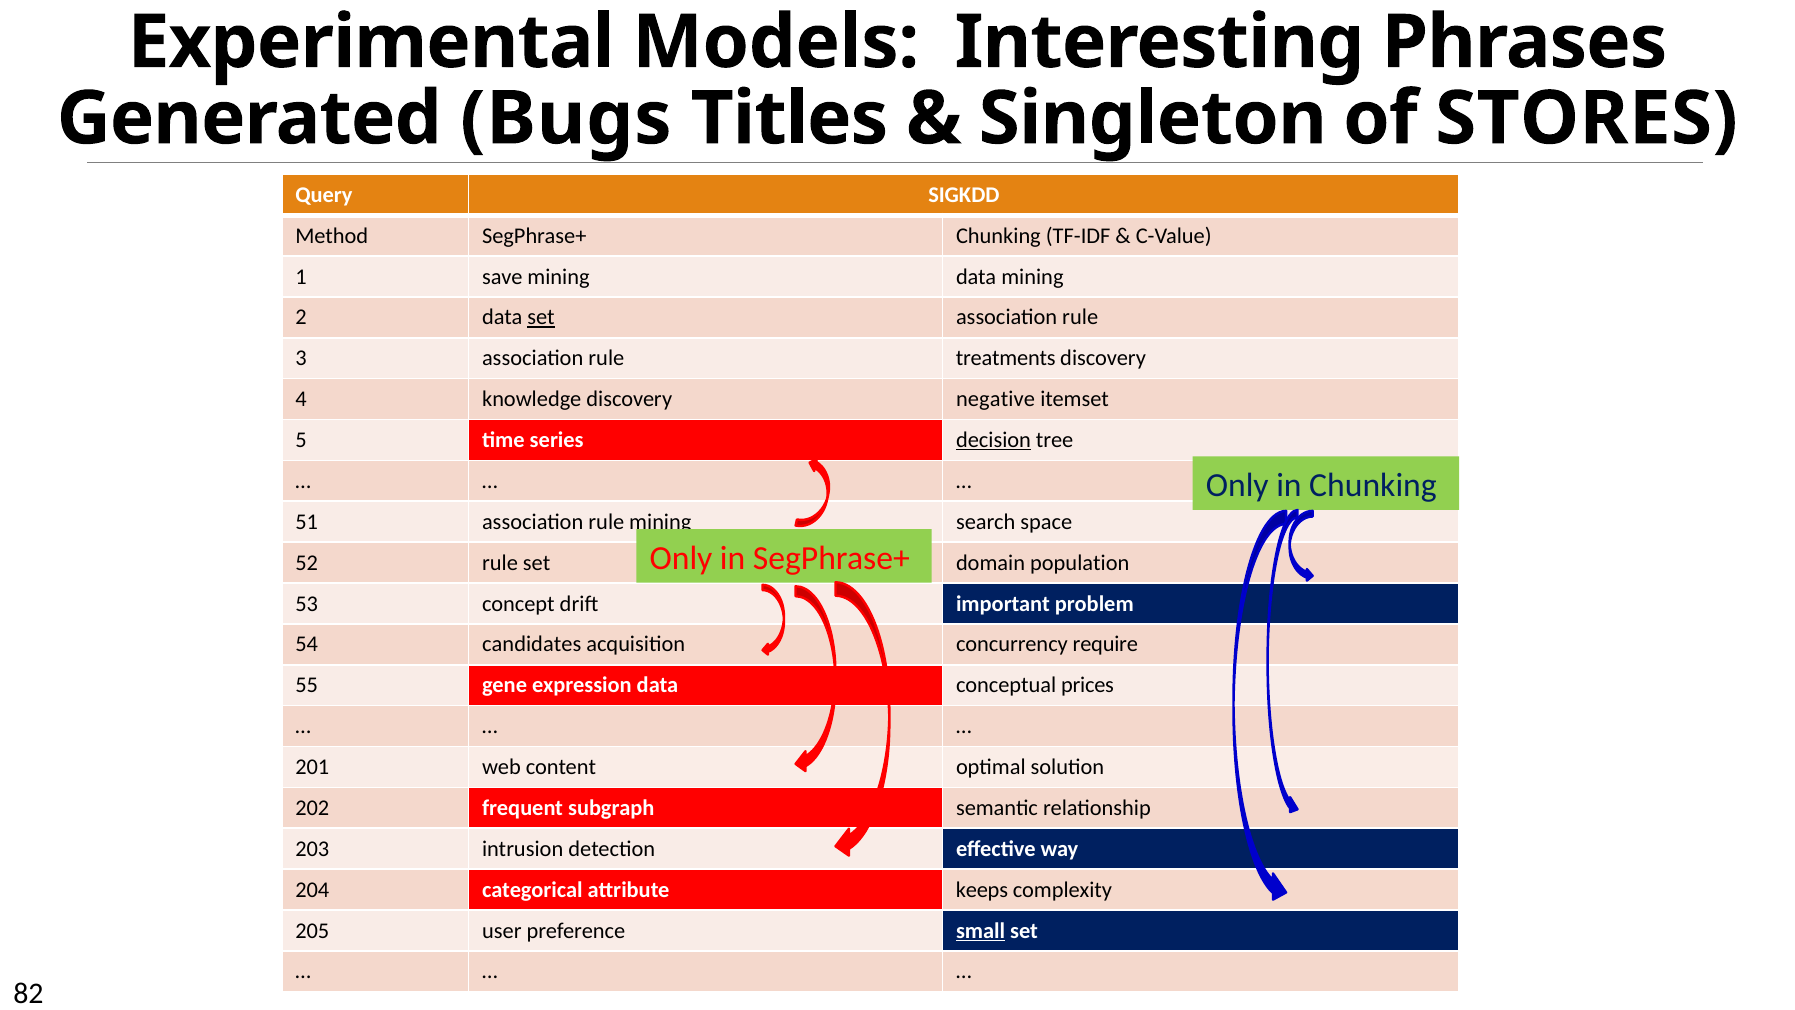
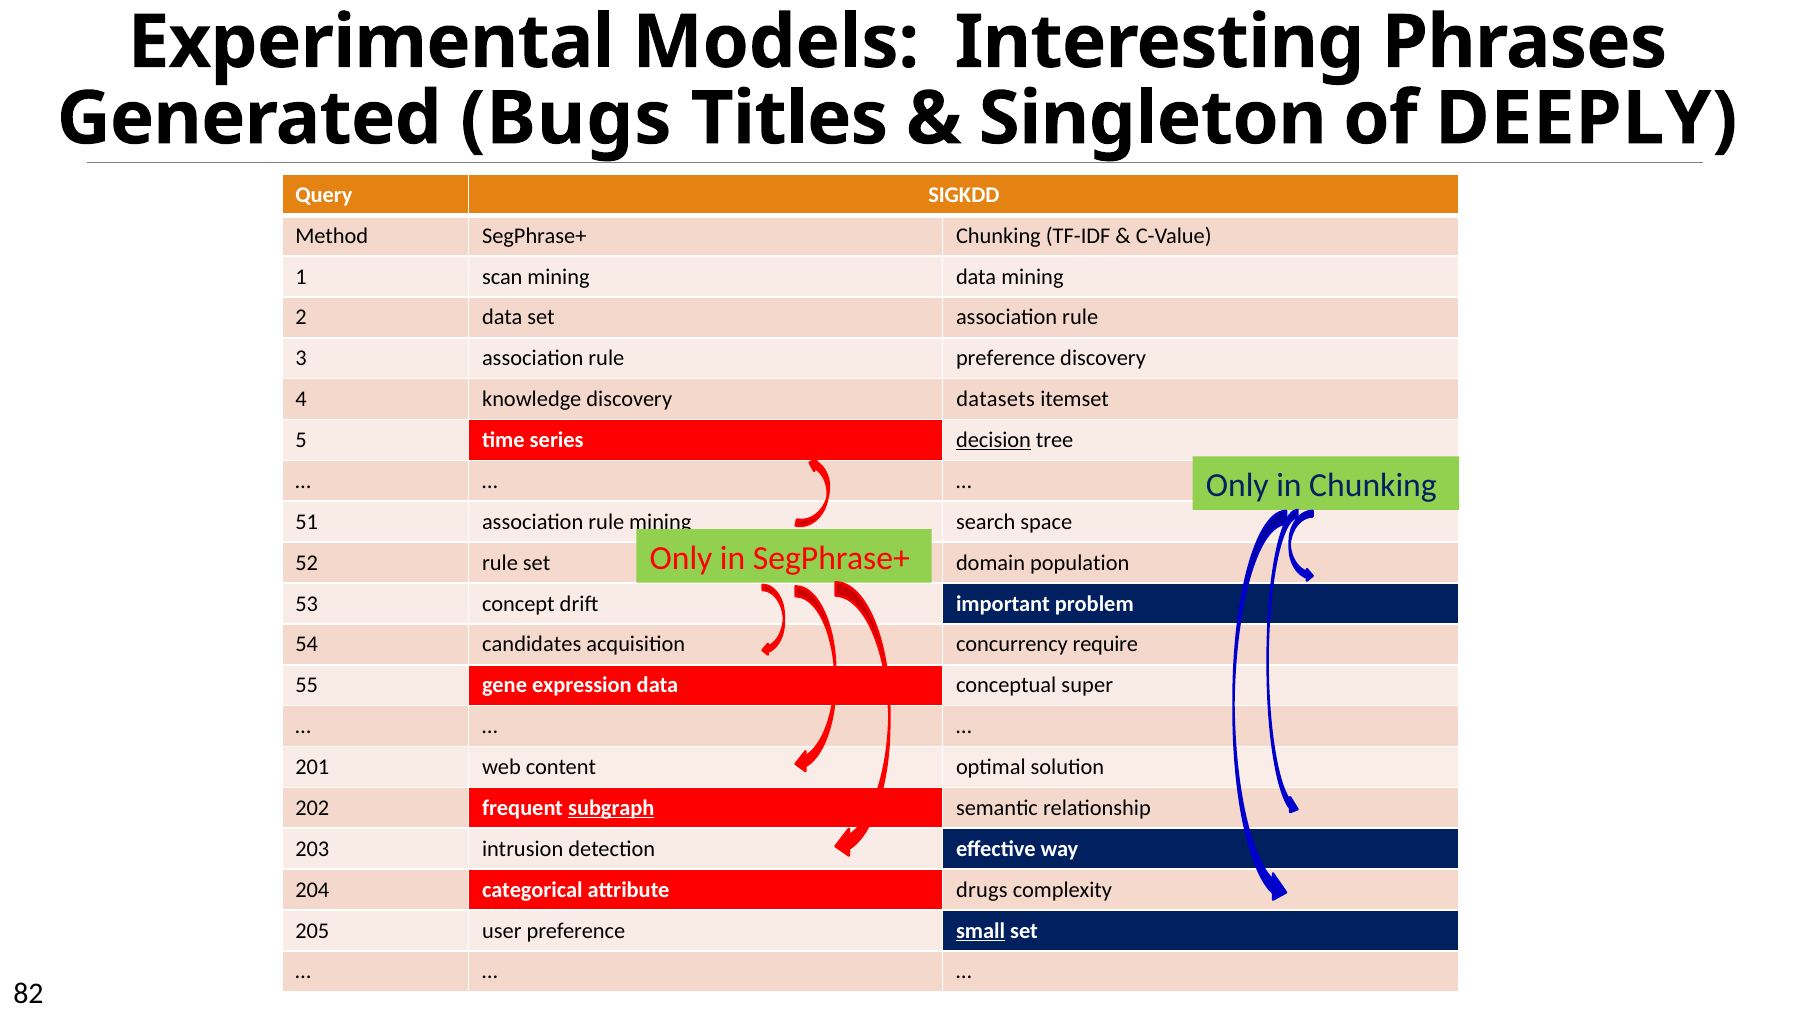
STORES: STORES -> DEEPLY
save: save -> scan
set at (541, 317) underline: present -> none
rule treatments: treatments -> preference
negative: negative -> datasets
prices: prices -> super
subgraph underline: none -> present
keeps: keeps -> drugs
